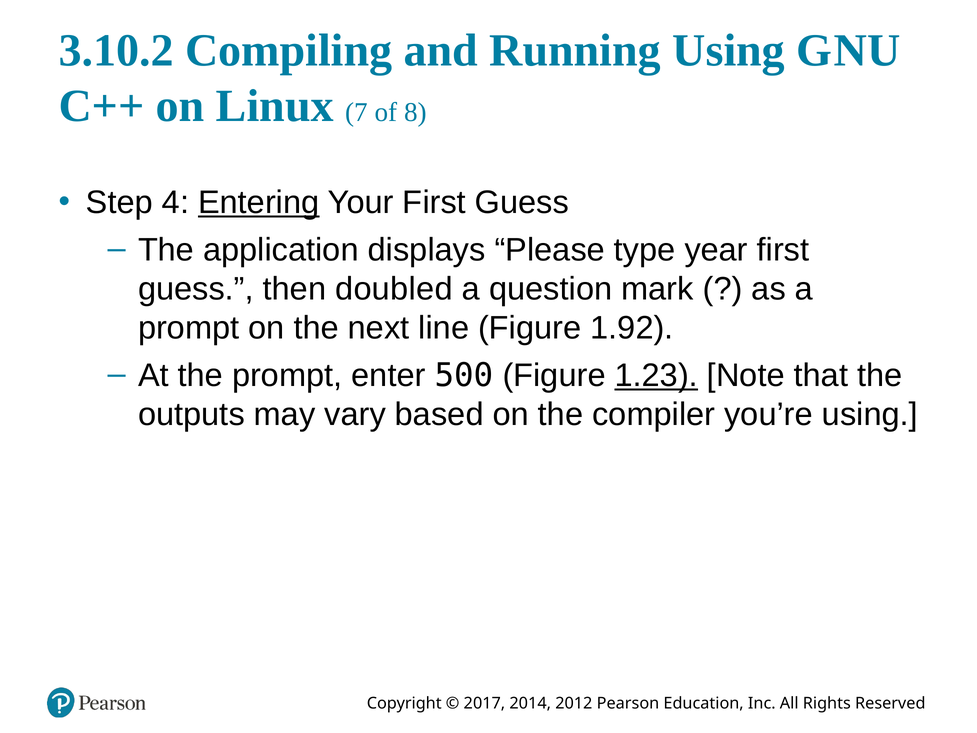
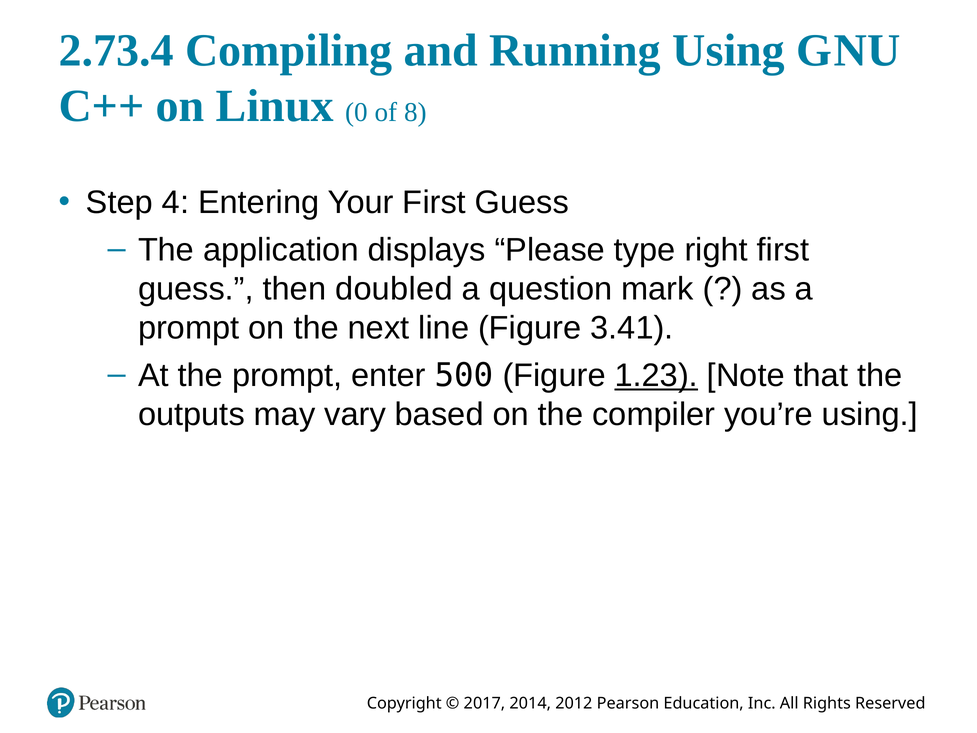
3.10.2: 3.10.2 -> 2.73.4
7: 7 -> 0
Entering underline: present -> none
year: year -> right
1.92: 1.92 -> 3.41
